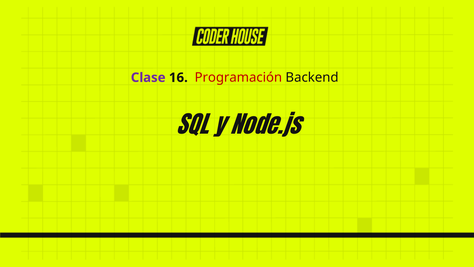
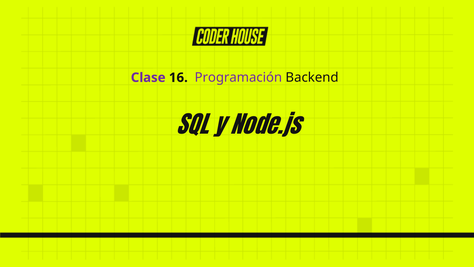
Programación colour: red -> purple
